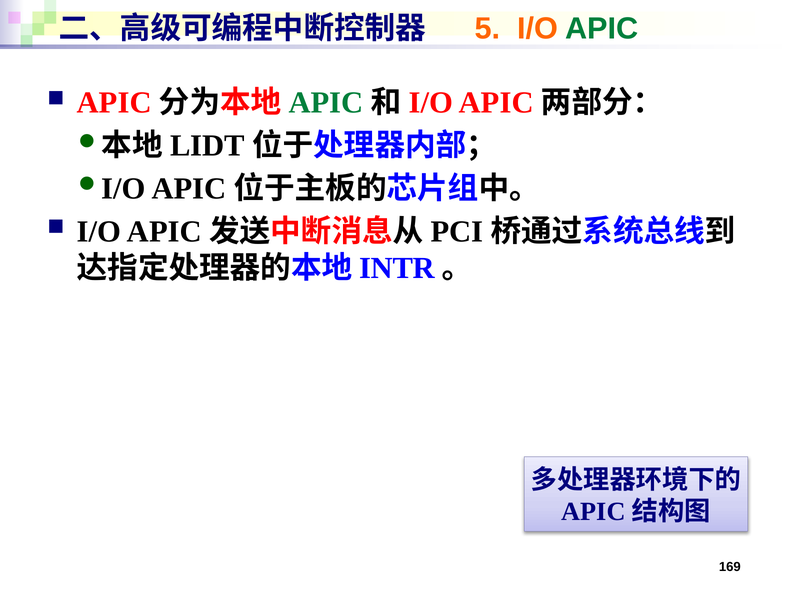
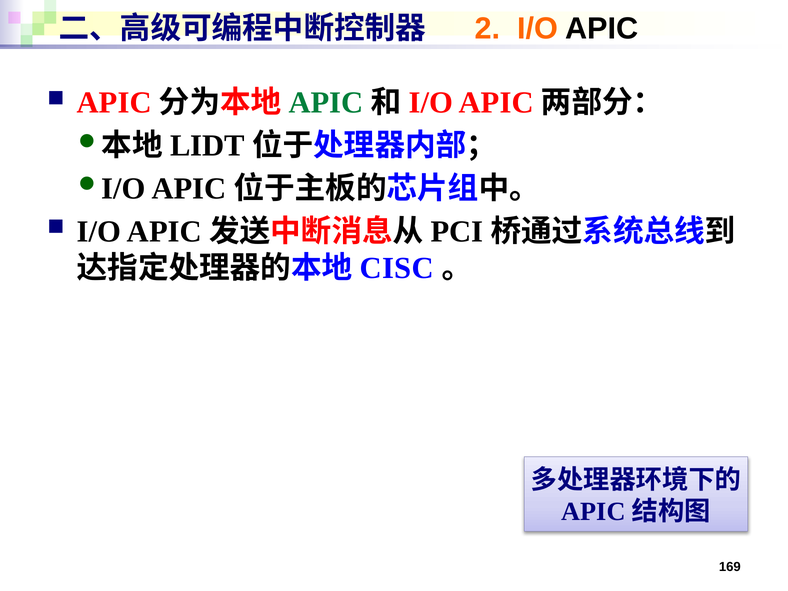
5: 5 -> 2
APIC at (602, 29) colour: green -> black
INTR: INTR -> CISC
